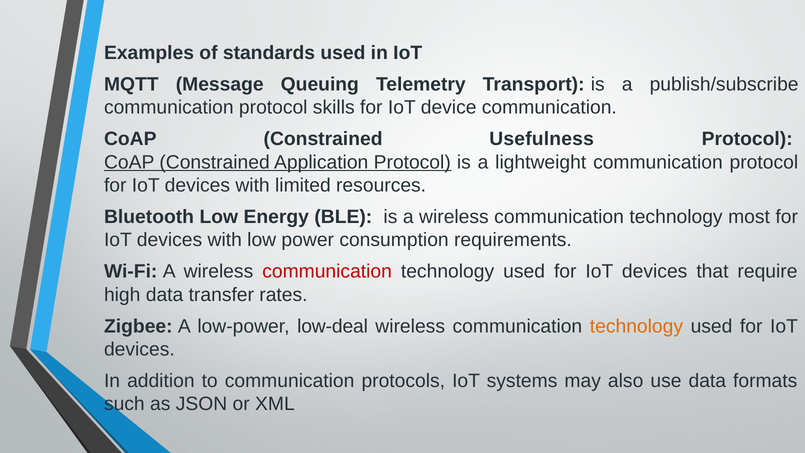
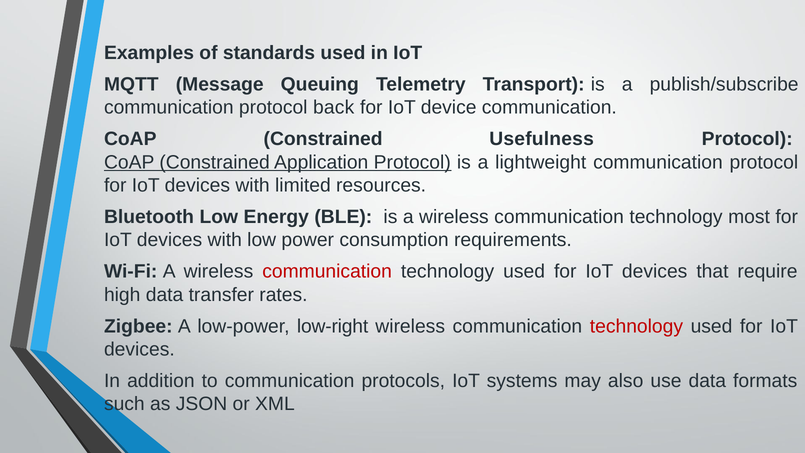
skills: skills -> back
low-deal: low-deal -> low-right
technology at (636, 326) colour: orange -> red
